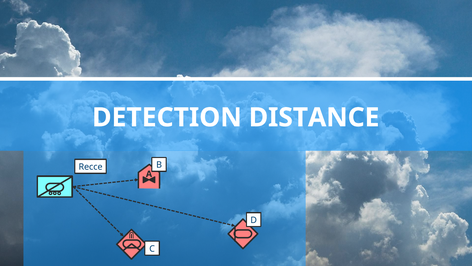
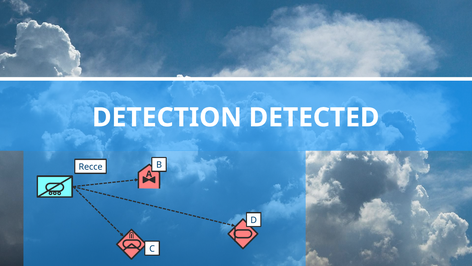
DISTANCE: DISTANCE -> DETECTED
